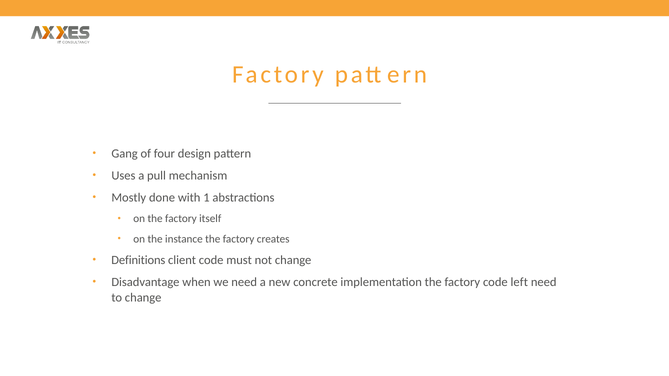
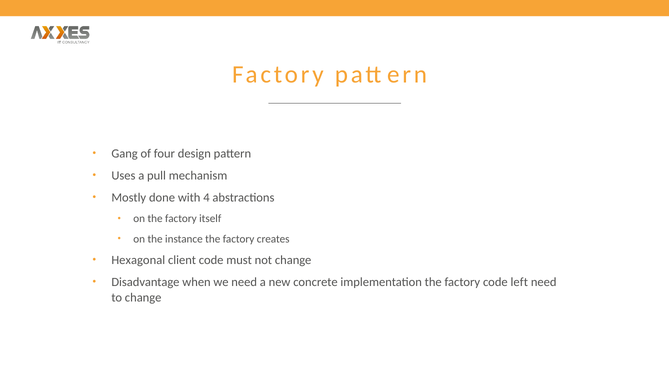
1: 1 -> 4
Definitions: Definitions -> Hexagonal
